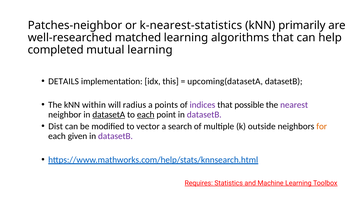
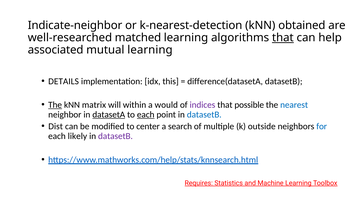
Patches-neighbor: Patches-neighbor -> Indicate-neighbor
k-nearest-statistics: k-nearest-statistics -> k-nearest-detection
primarily: primarily -> obtained
that at (283, 38) underline: none -> present
completed: completed -> associated
upcoming(datasetA: upcoming(datasetA -> difference(datasetA
The at (55, 105) underline: none -> present
within: within -> matrix
radius: radius -> within
points: points -> would
nearest colour: purple -> blue
datasetB at (204, 114) colour: purple -> blue
vector: vector -> center
for colour: orange -> blue
given: given -> likely
